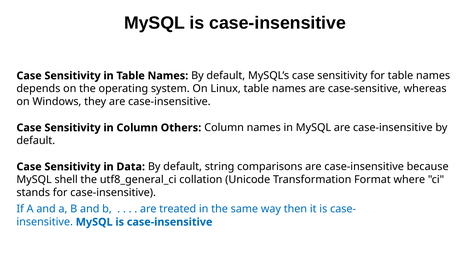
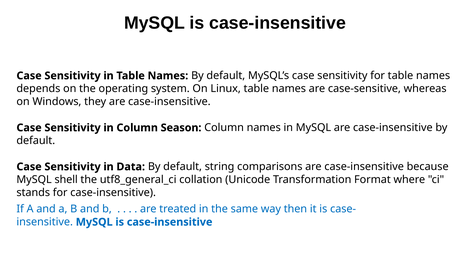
Others: Others -> Season
